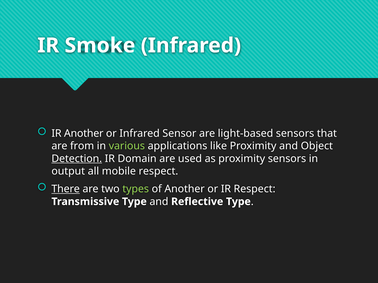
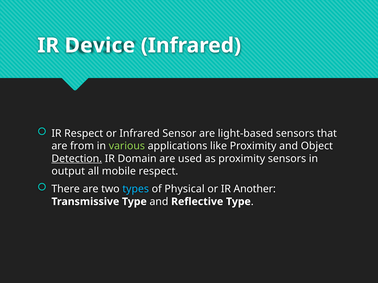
Smoke: Smoke -> Device
IR Another: Another -> Respect
There underline: present -> none
types colour: light green -> light blue
of Another: Another -> Physical
IR Respect: Respect -> Another
